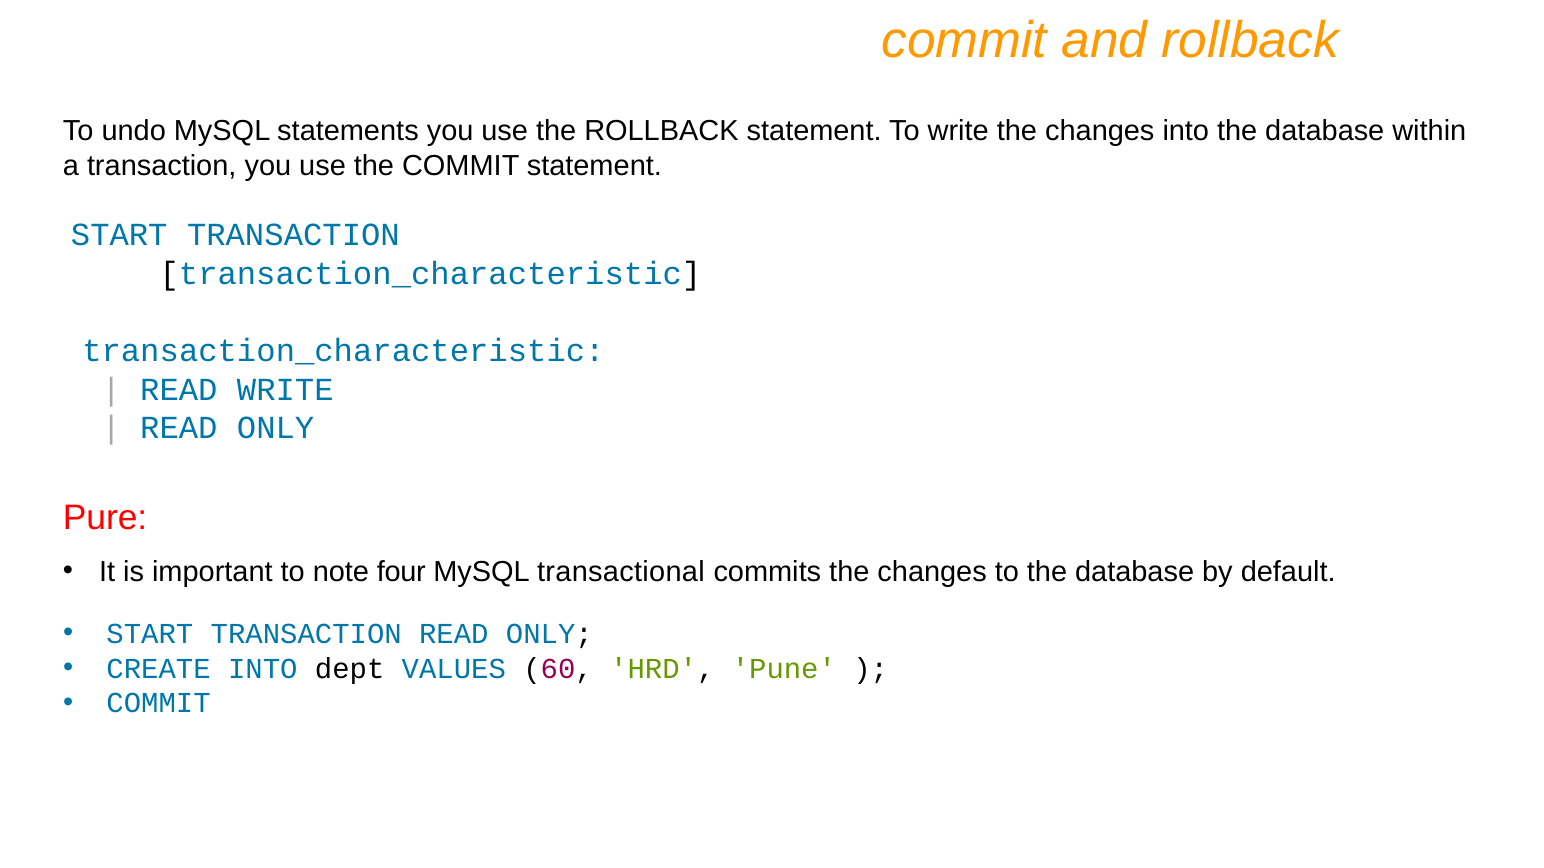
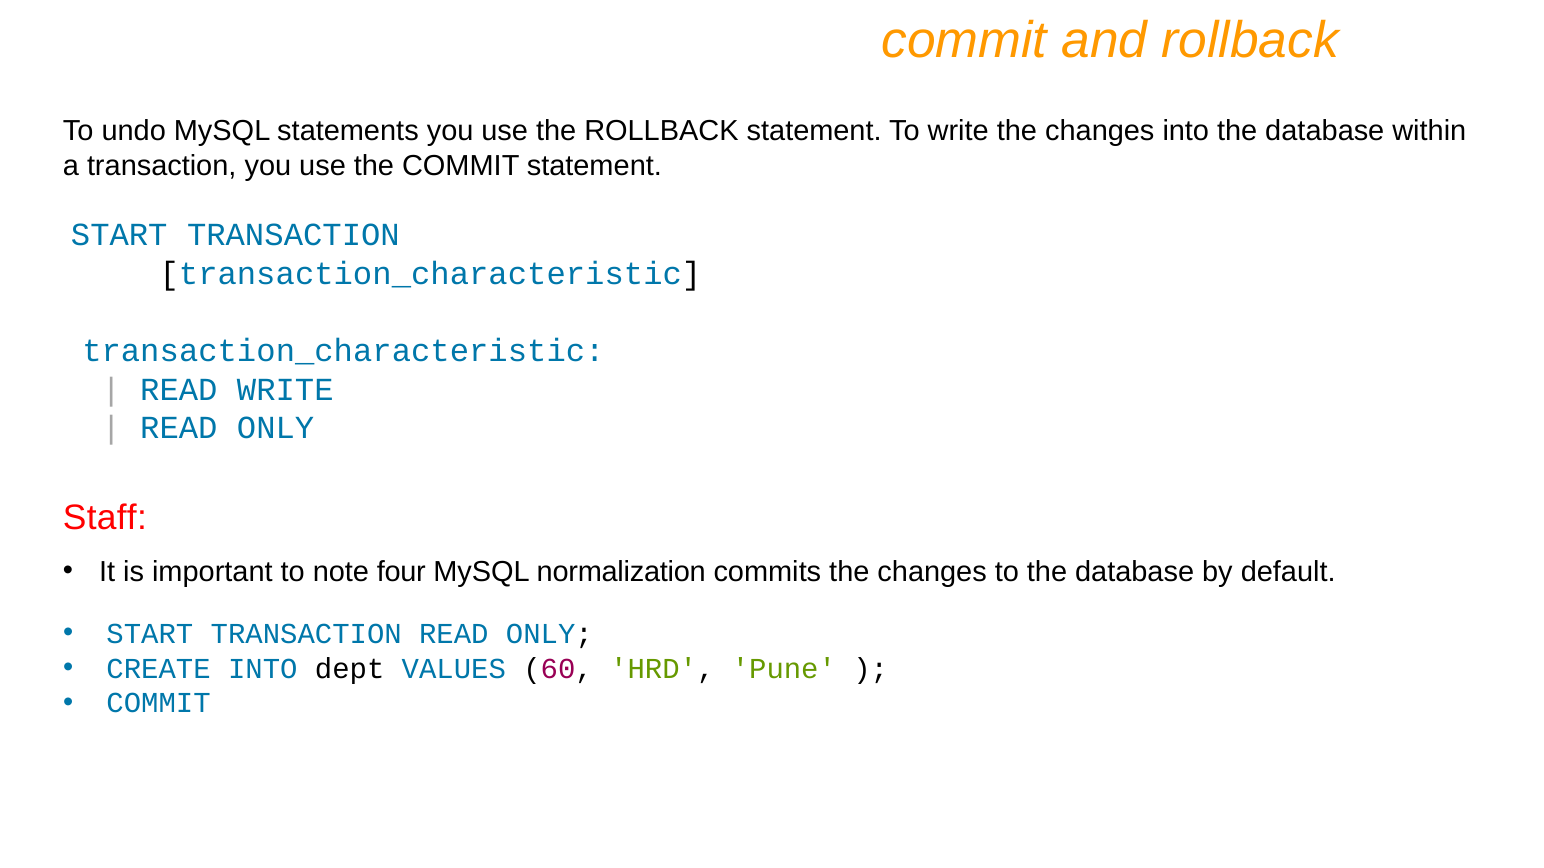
Pure: Pure -> Staff
transactional: transactional -> normalization
